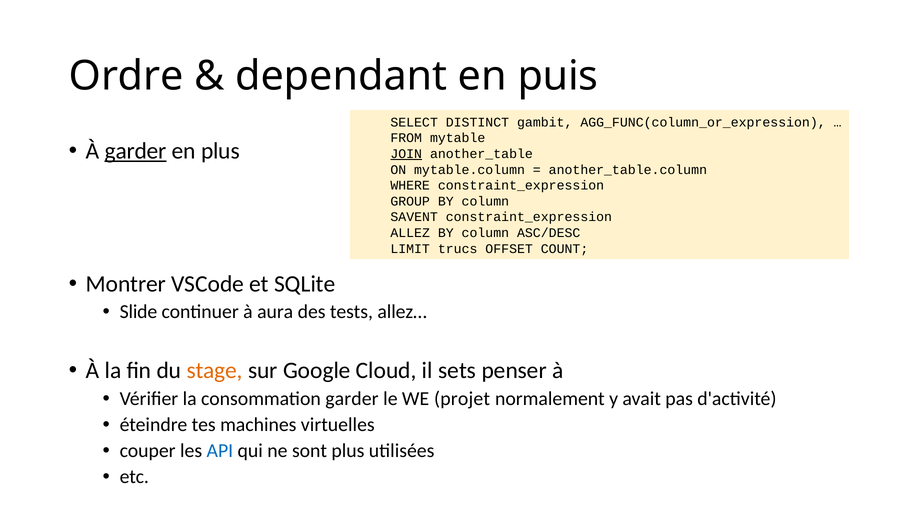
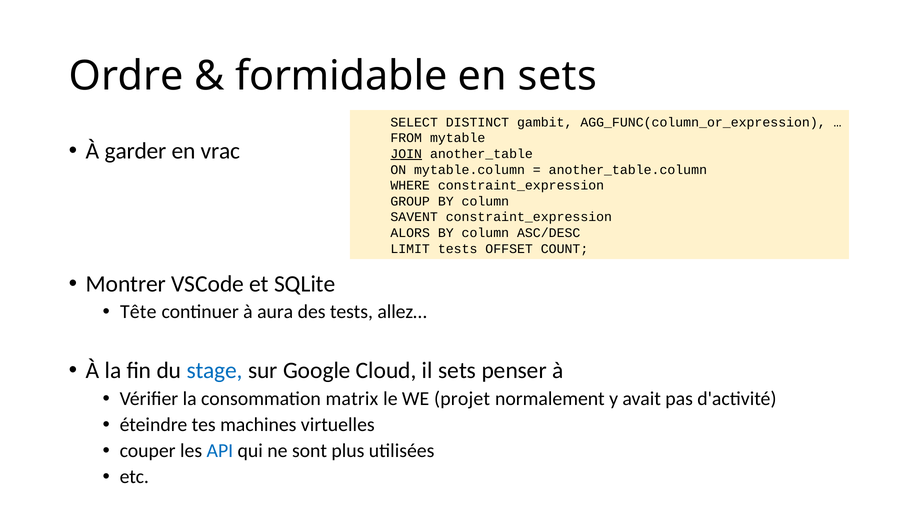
dependant: dependant -> formidable
en puis: puis -> sets
garder at (136, 151) underline: present -> none
en plus: plus -> vrac
ALLEZ: ALLEZ -> ALORS
LIMIT trucs: trucs -> tests
Slide: Slide -> Tête
stage colour: orange -> blue
consommation garder: garder -> matrix
